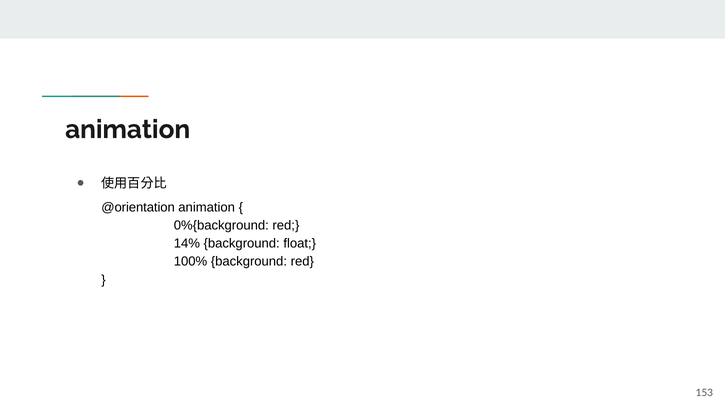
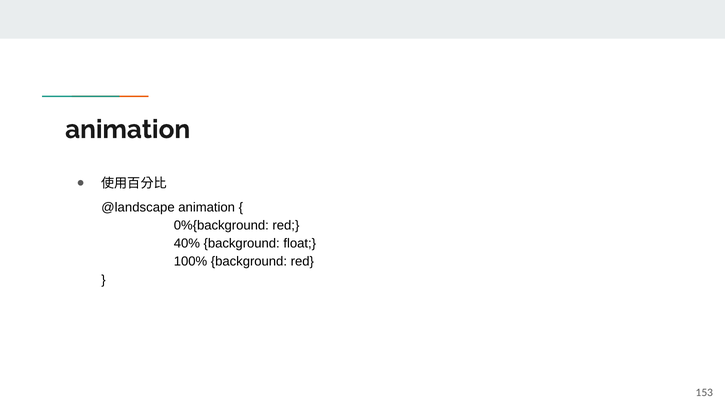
@orientation: @orientation -> @landscape
14%: 14% -> 40%
